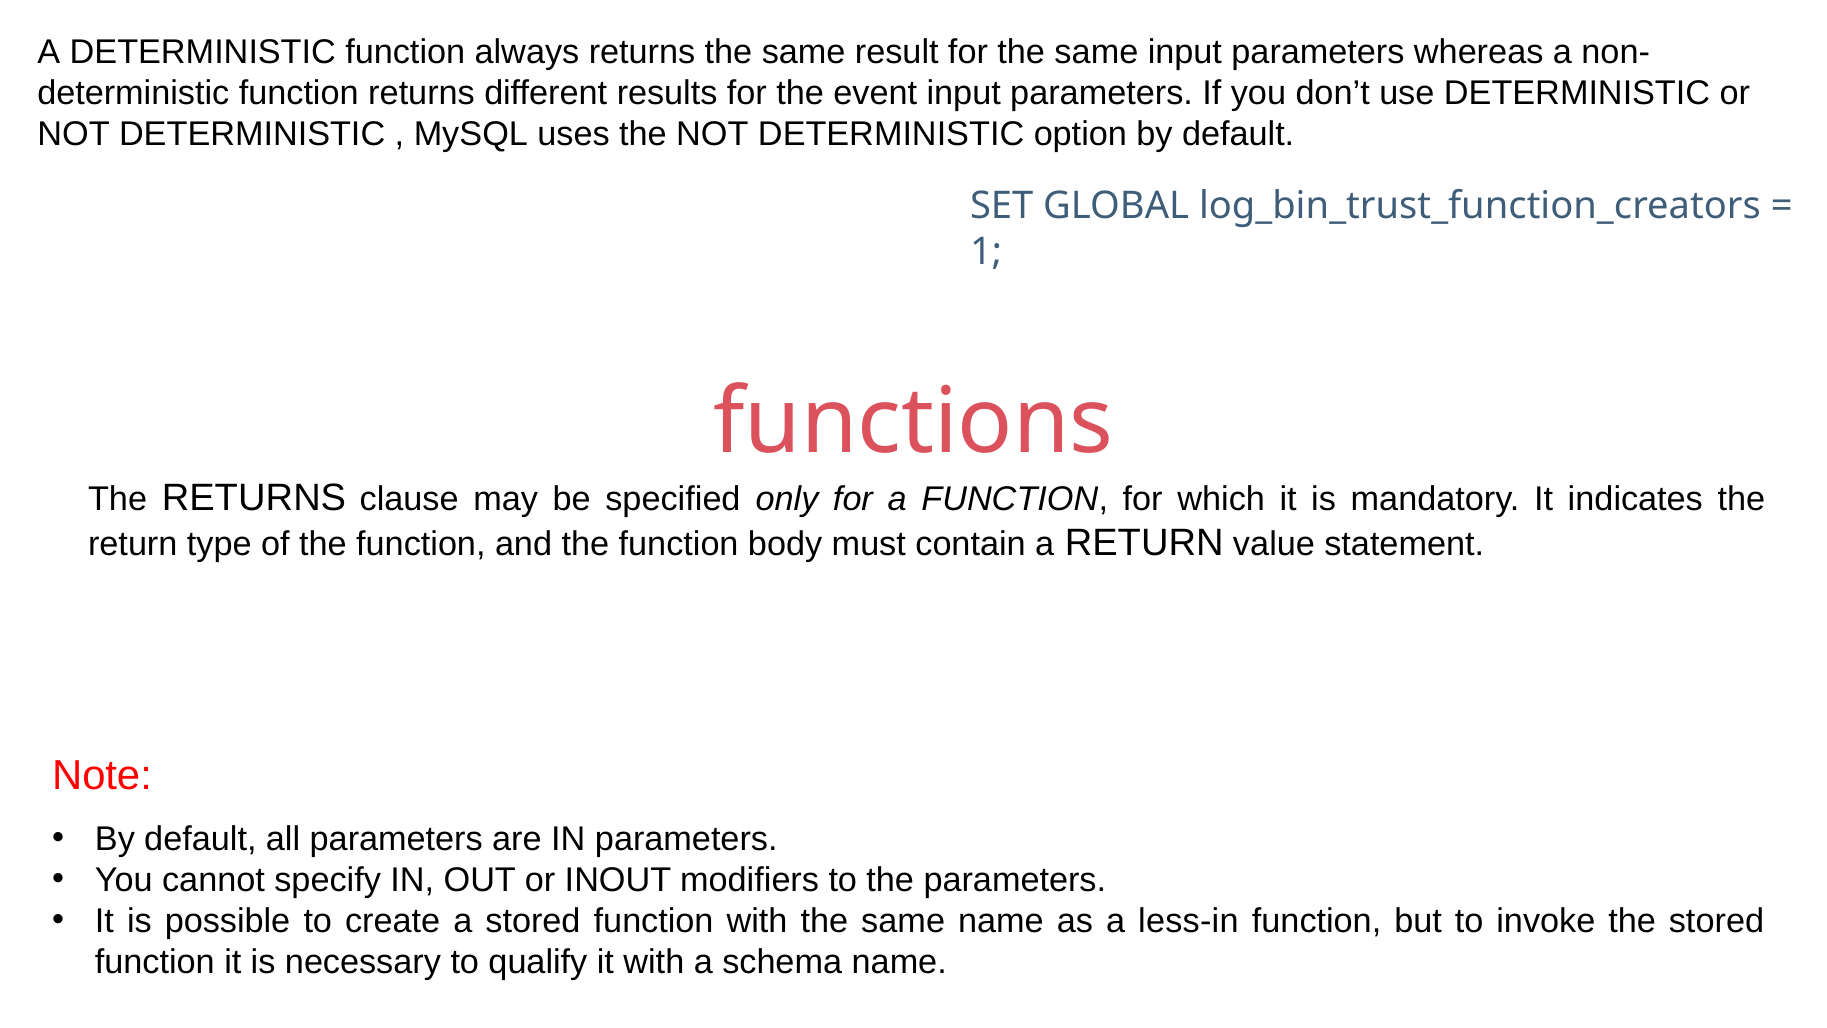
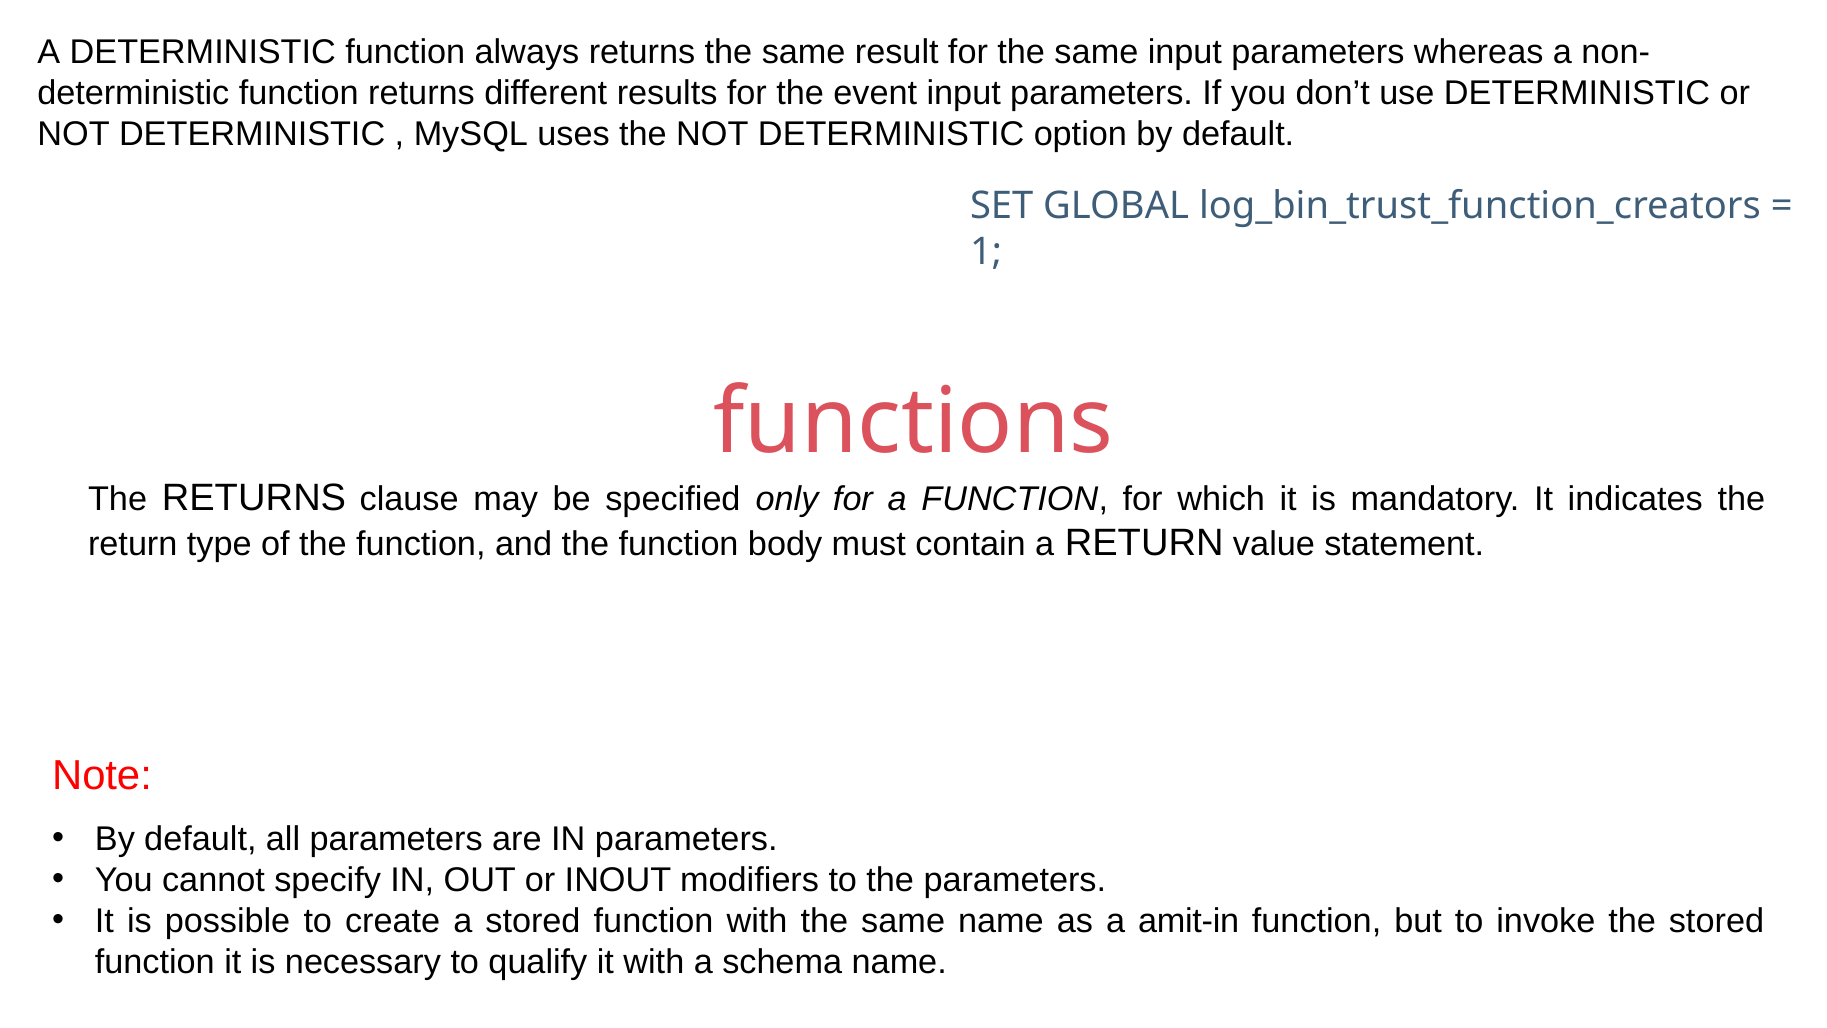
less-in: less-in -> amit-in
